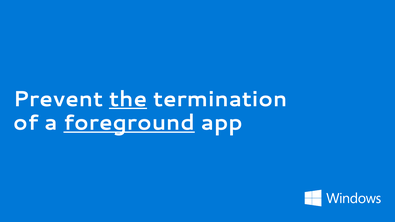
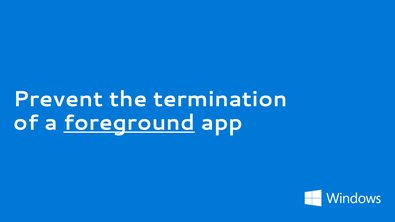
the underline: present -> none
